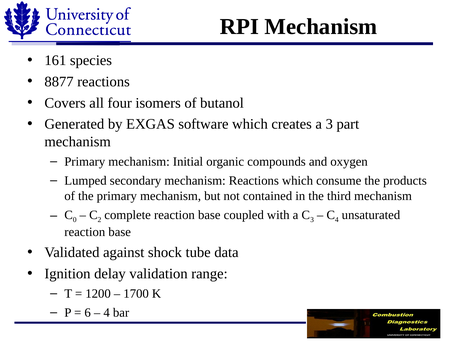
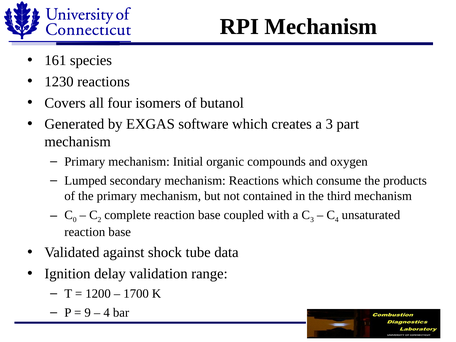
8877: 8877 -> 1230
6: 6 -> 9
